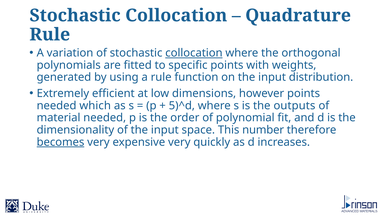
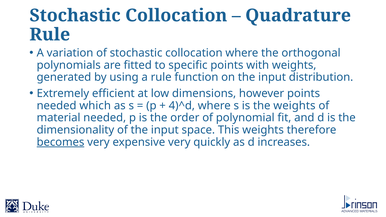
collocation at (194, 53) underline: present -> none
5)^d: 5)^d -> 4)^d
the outputs: outputs -> weights
This number: number -> weights
